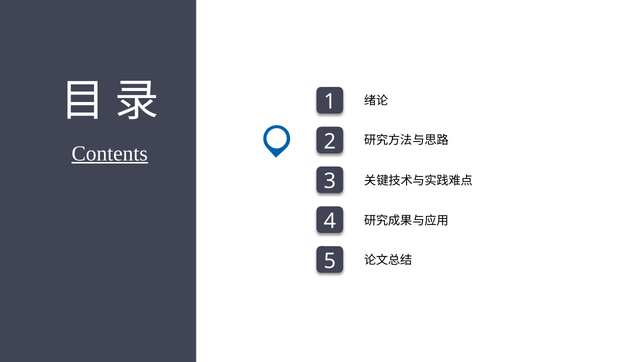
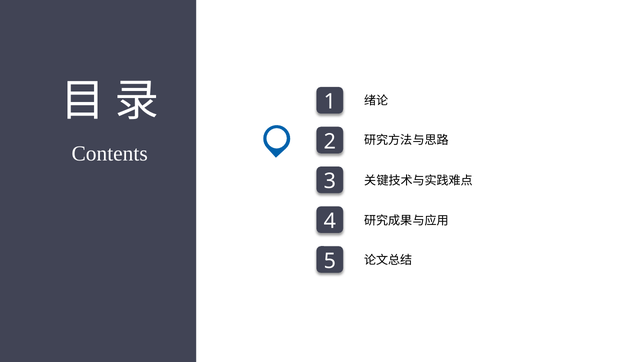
Contents underline: present -> none
